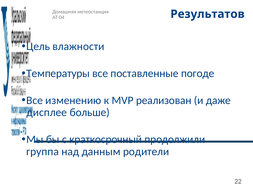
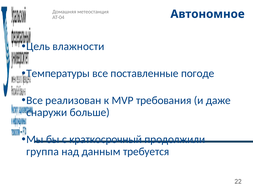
Результатов: Результатов -> Автономное
изменению: изменению -> реализован
реализован: реализован -> требования
дисплее: дисплее -> снаружи
родители: родители -> требуется
